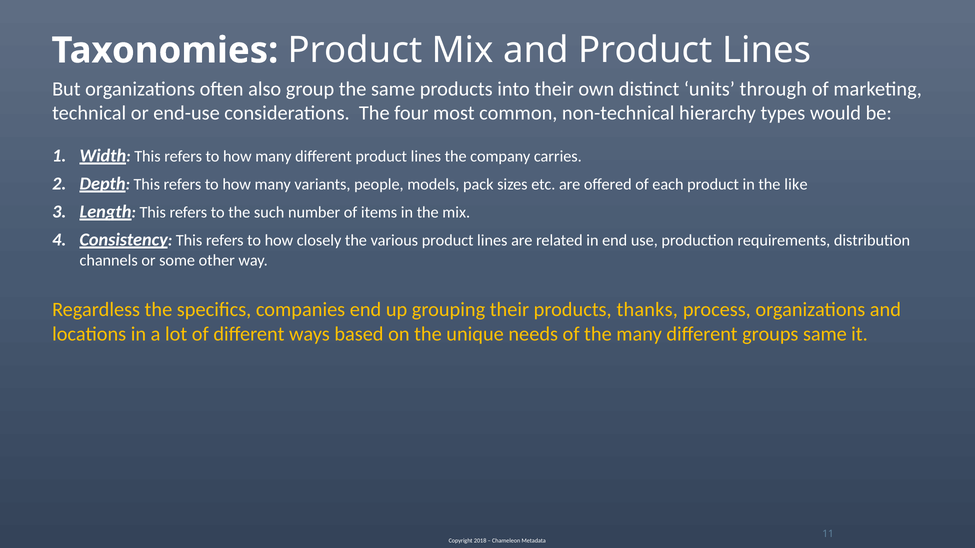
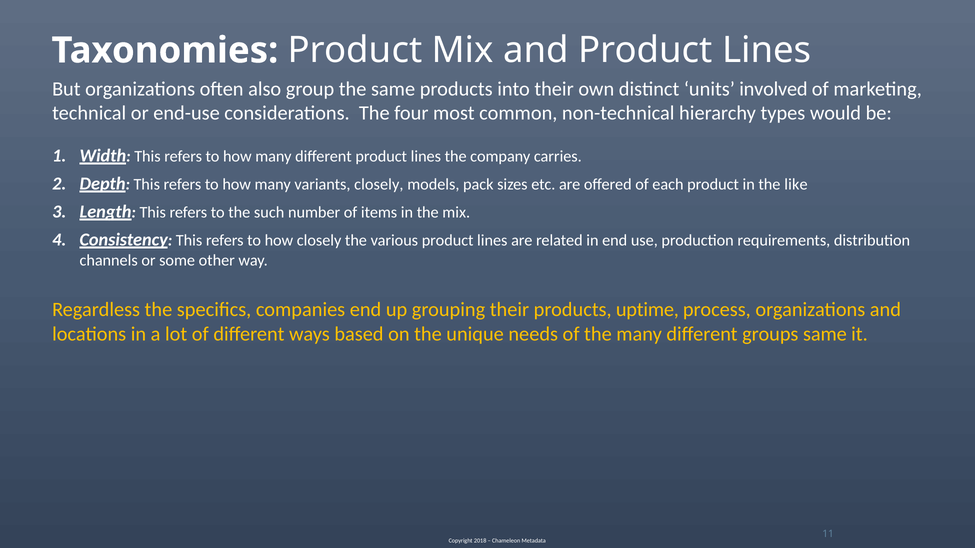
through: through -> involved
variants people: people -> closely
thanks: thanks -> uptime
